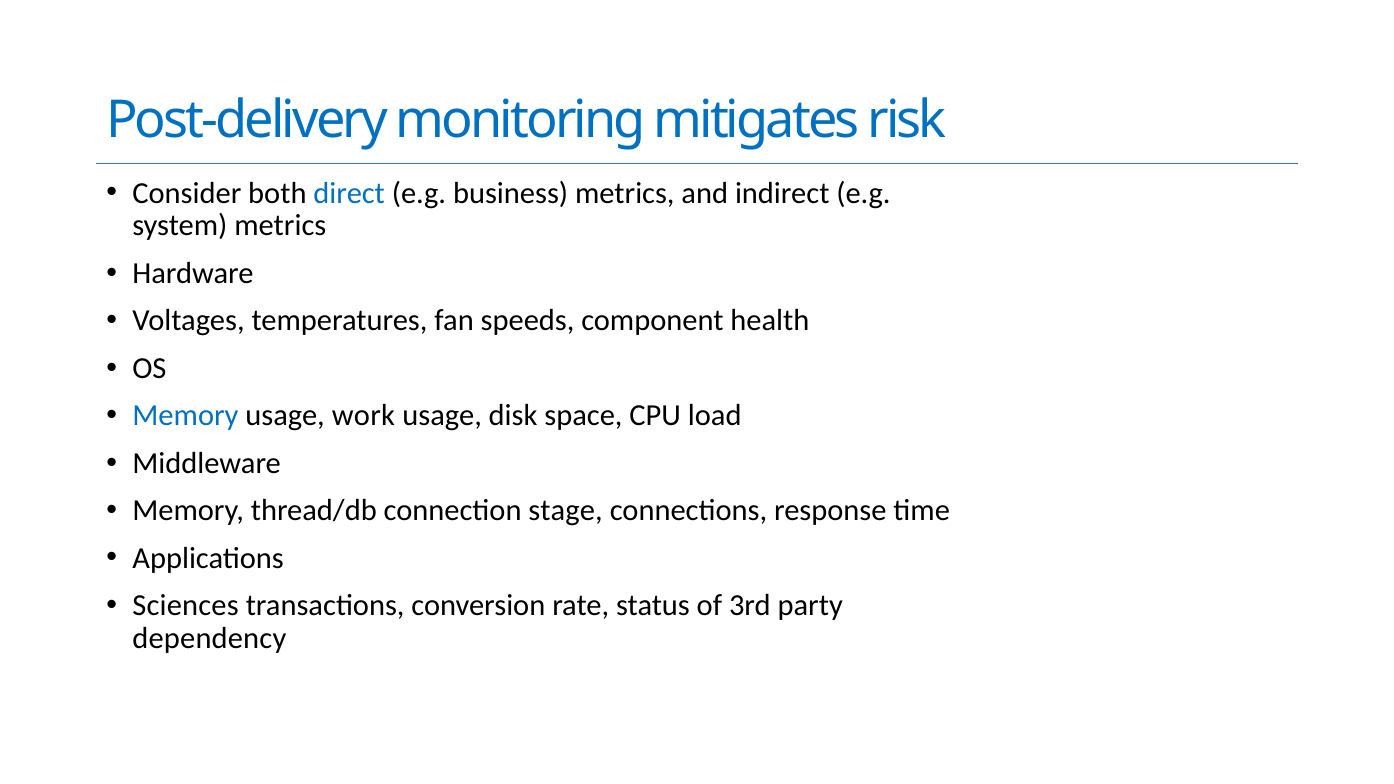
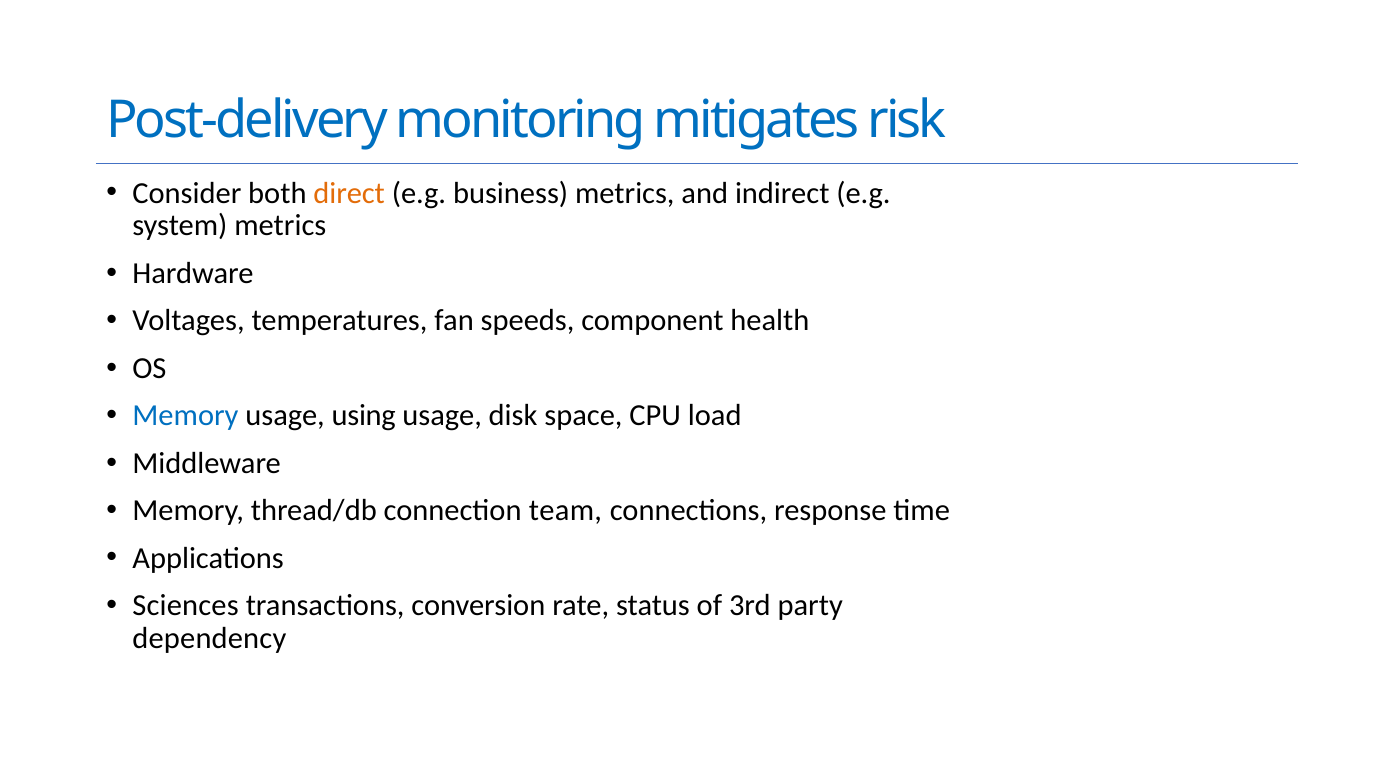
direct colour: blue -> orange
work: work -> using
stage: stage -> team
